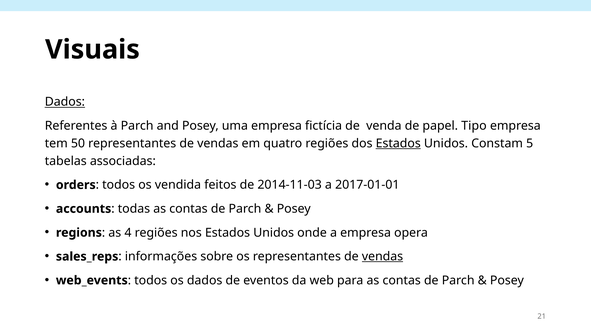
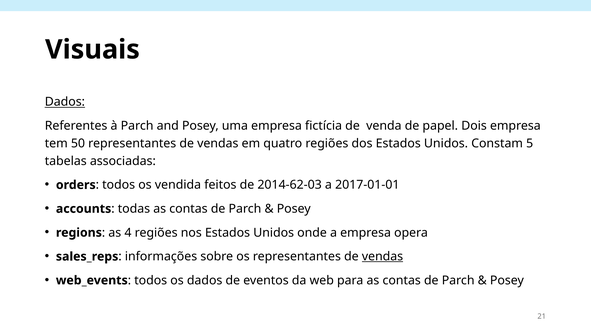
Tipo: Tipo -> Dois
Estados at (398, 144) underline: present -> none
2014-11-03: 2014-11-03 -> 2014-62-03
